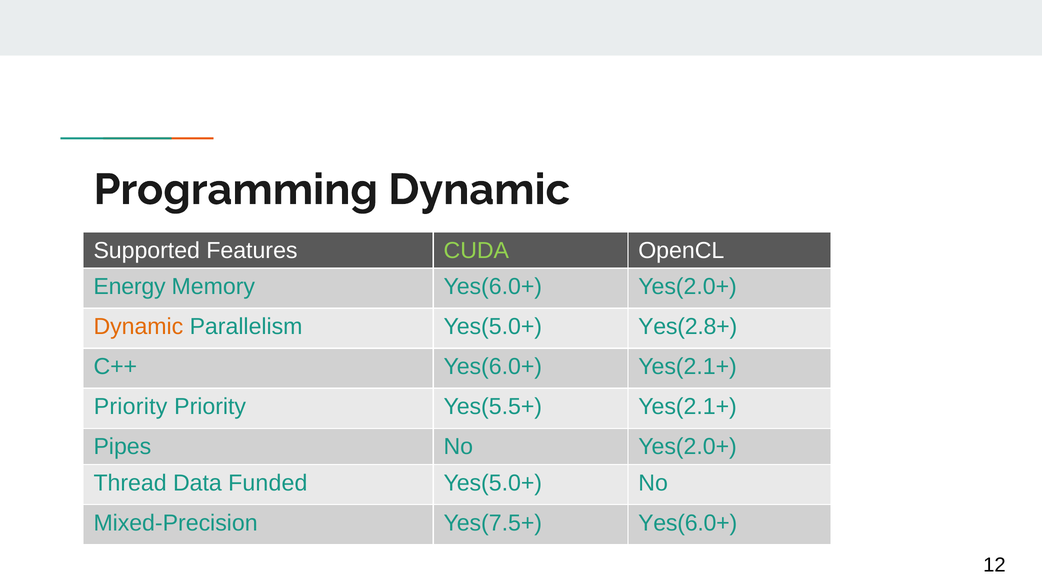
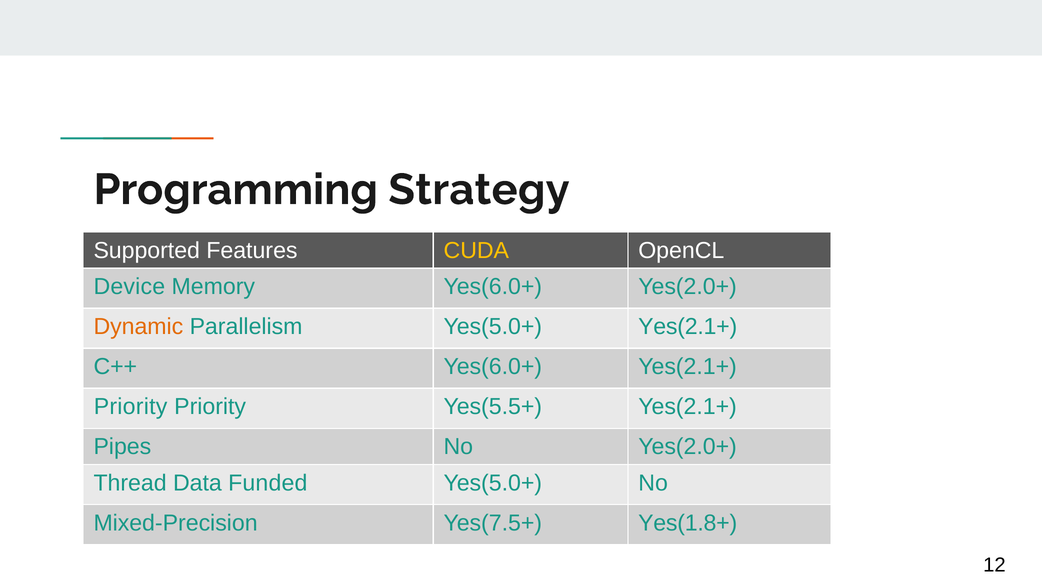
Programming Dynamic: Dynamic -> Strategy
CUDA colour: light green -> yellow
Energy: Energy -> Device
Yes(5.0+ Yes(2.8+: Yes(2.8+ -> Yes(2.1+
Yes(7.5+ Yes(6.0+: Yes(6.0+ -> Yes(1.8+
